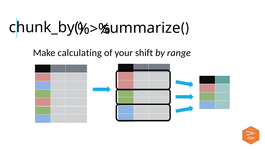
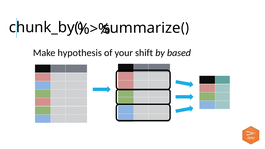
calculating: calculating -> hypothesis
range: range -> based
